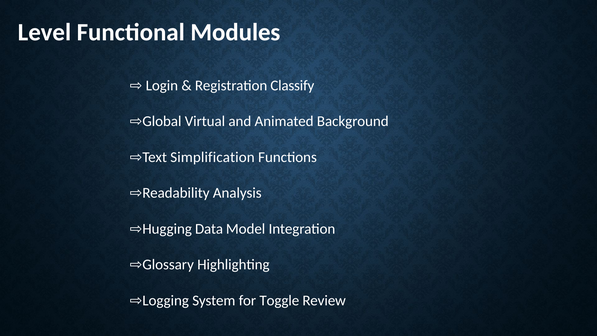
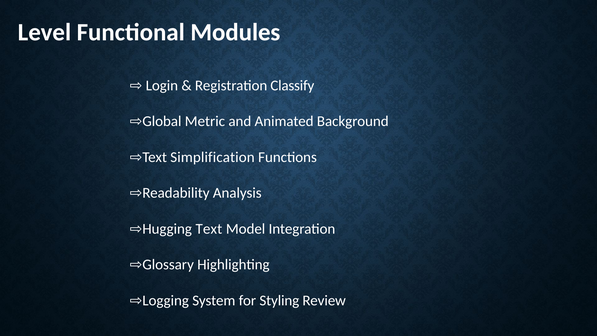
Virtual: Virtual -> Metric
Data: Data -> Text
Toggle: Toggle -> Styling
